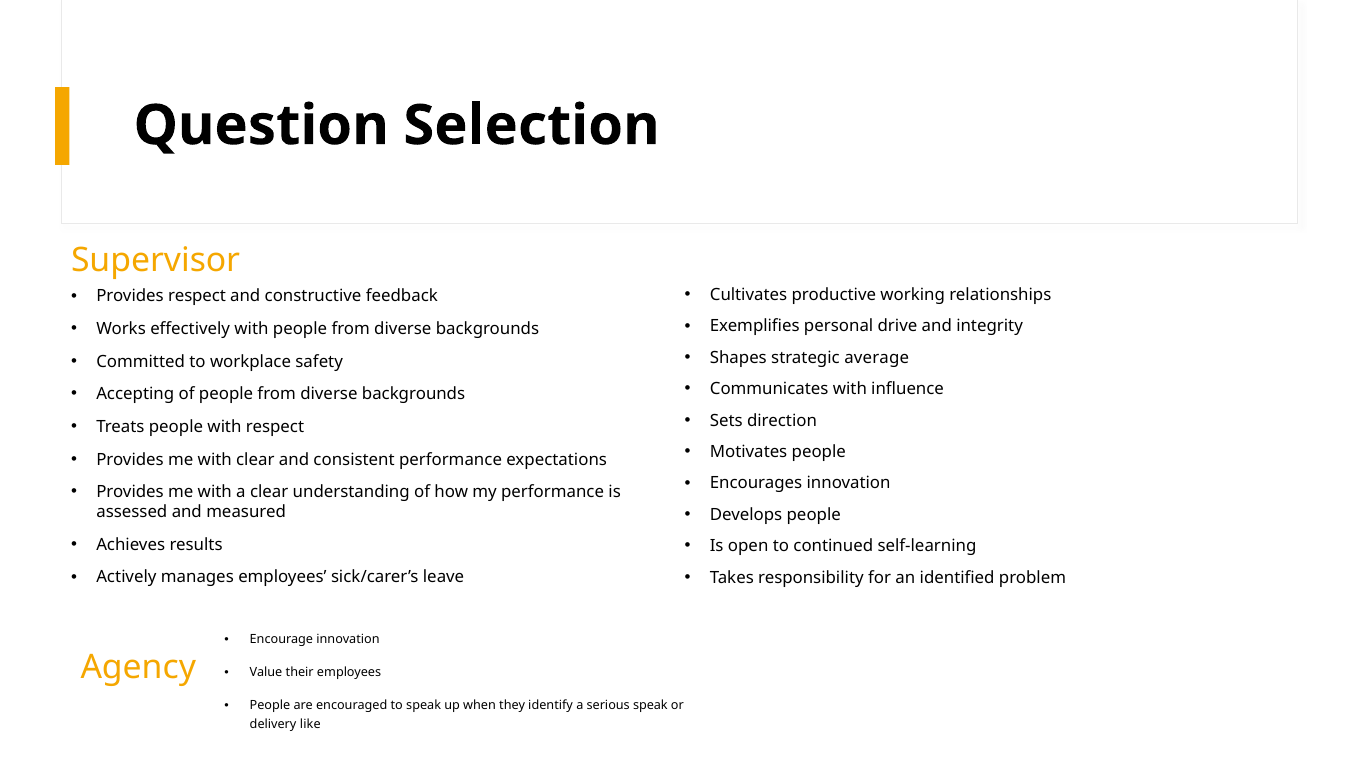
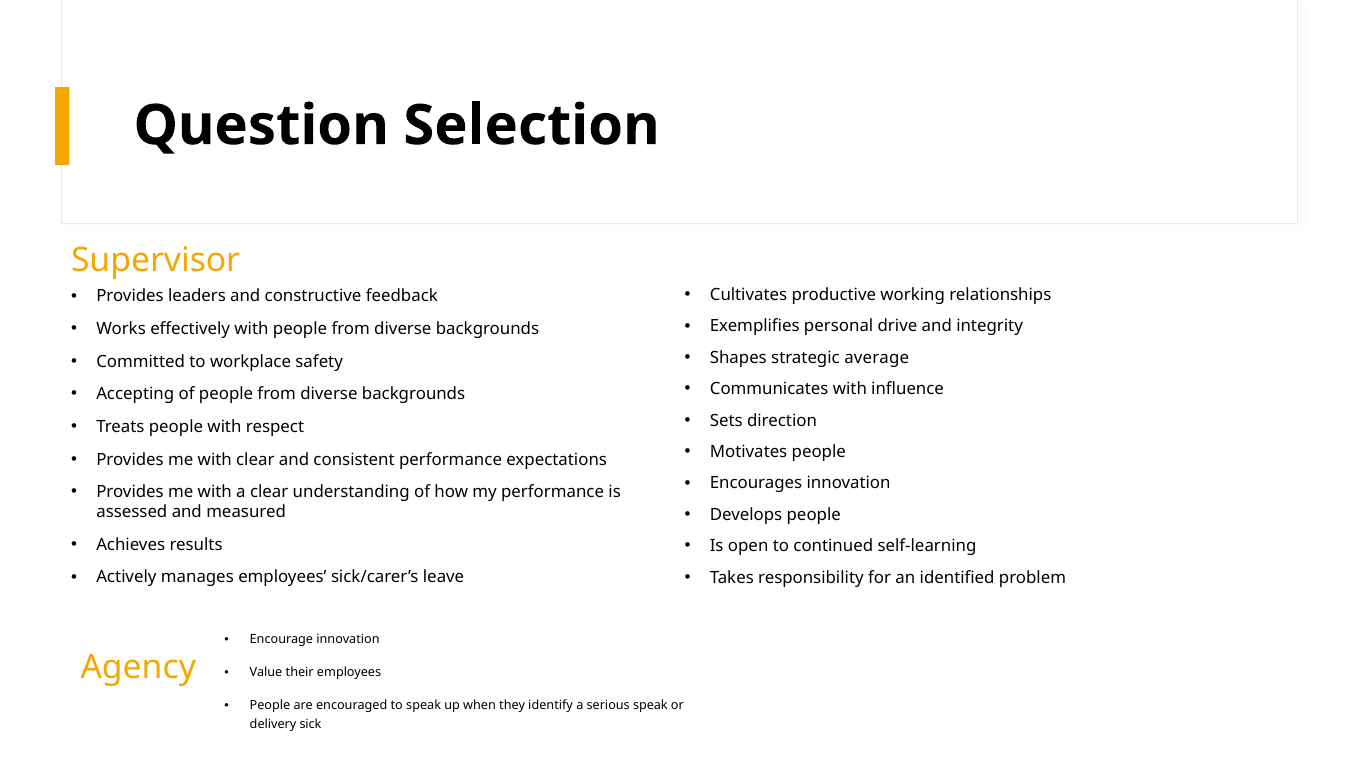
Provides respect: respect -> leaders
like: like -> sick
